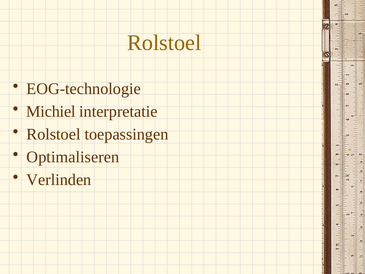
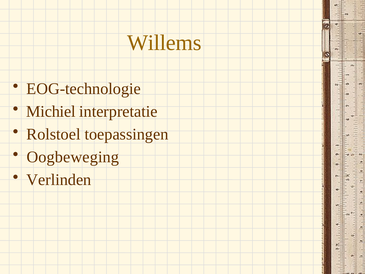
Rolstoel at (164, 43): Rolstoel -> Willems
Optimaliseren: Optimaliseren -> Oogbeweging
